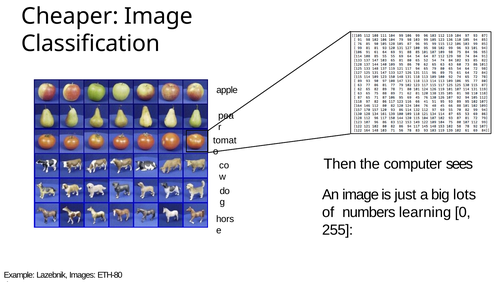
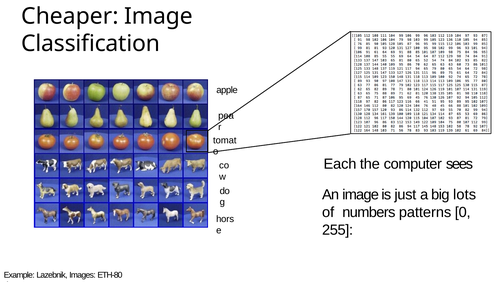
Then: Then -> Each
learning: learning -> patterns
